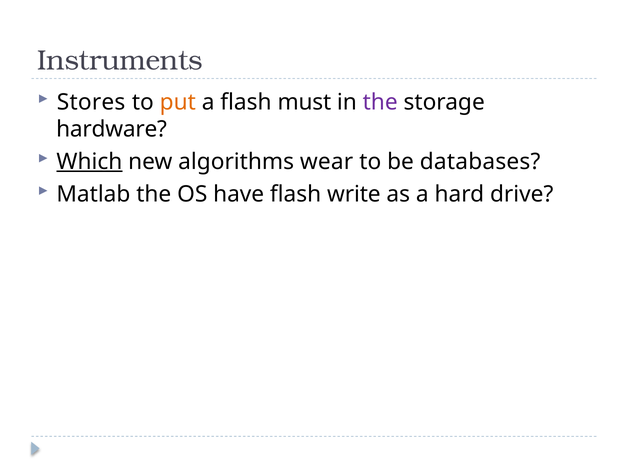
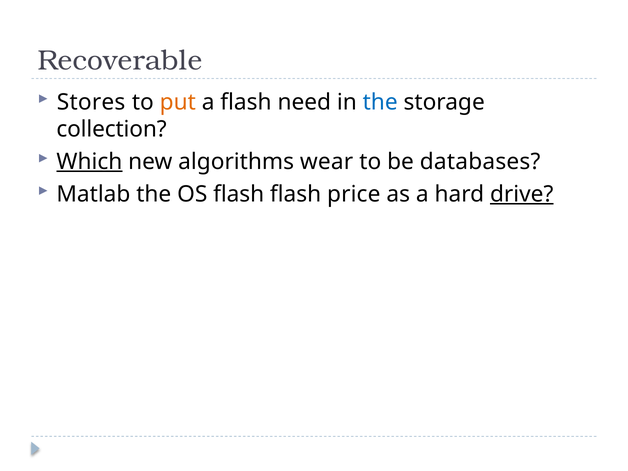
Instruments: Instruments -> Recoverable
must: must -> need
the at (380, 102) colour: purple -> blue
hardware: hardware -> collection
OS have: have -> flash
write: write -> price
drive underline: none -> present
